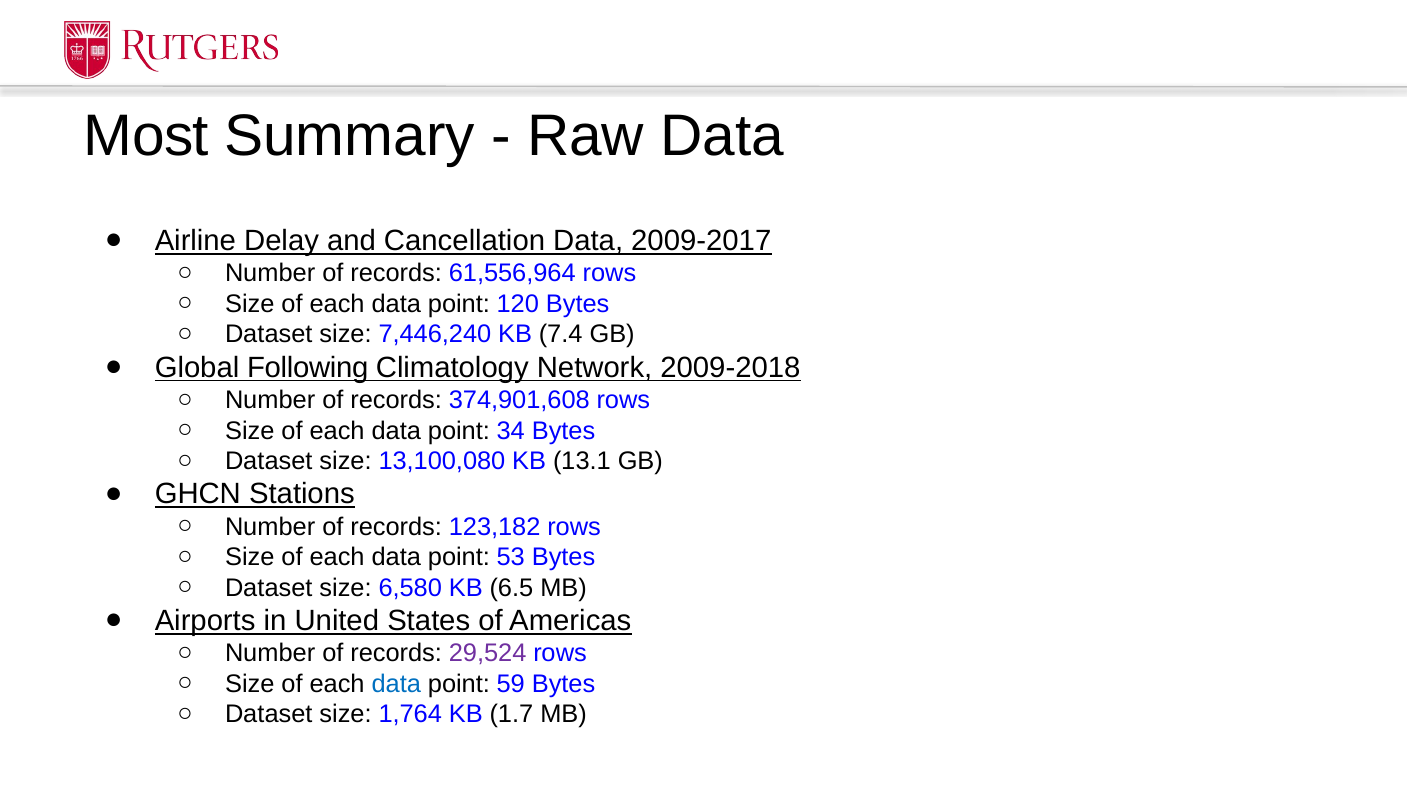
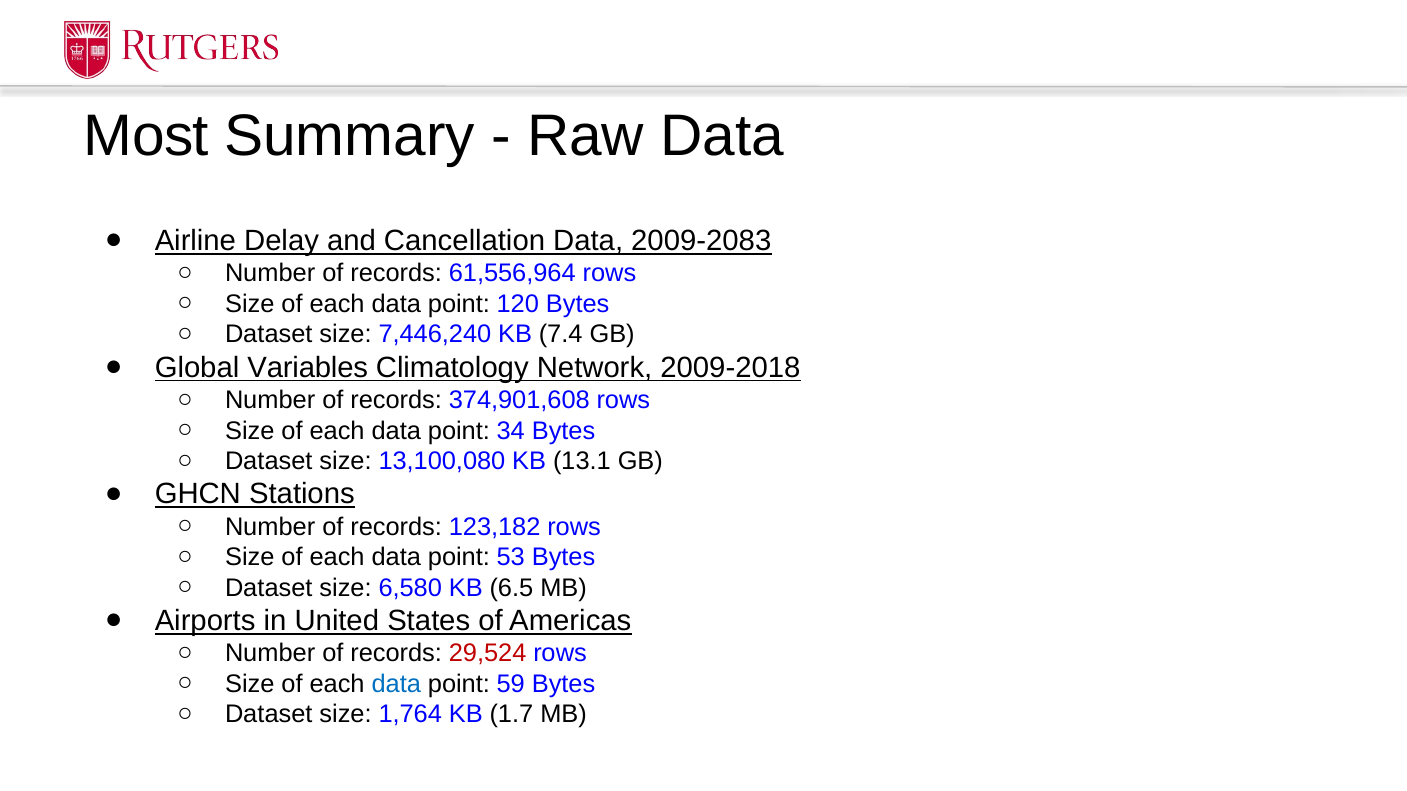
2009-2017: 2009-2017 -> 2009-2083
Following: Following -> Variables
29,524 colour: purple -> red
